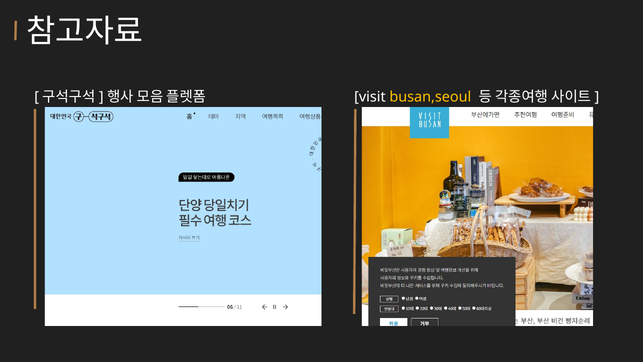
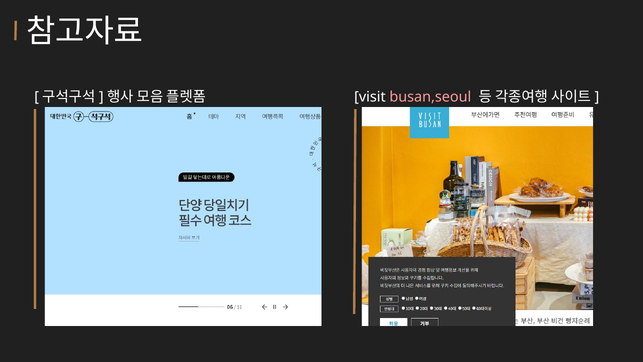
busan,seoul colour: yellow -> pink
